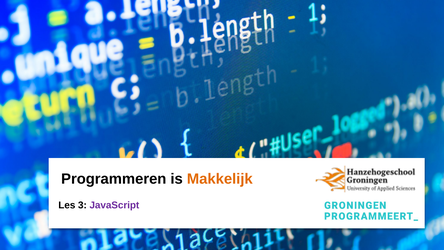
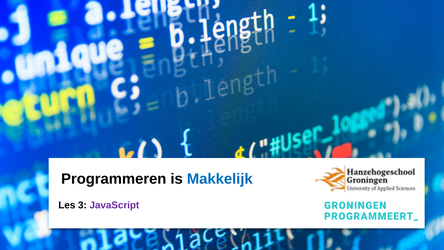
Makkelijk colour: orange -> blue
